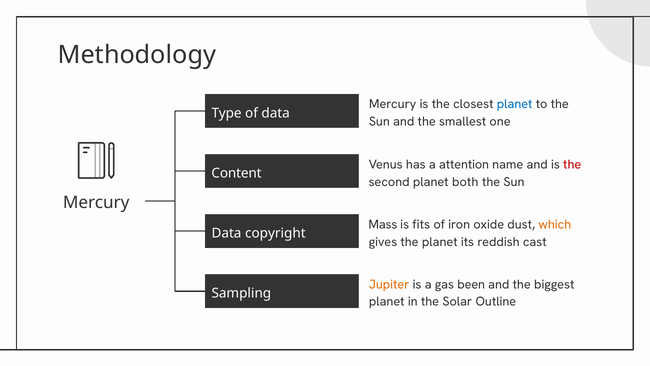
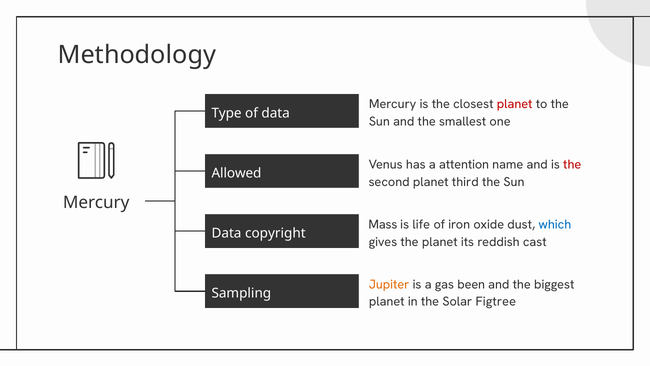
planet at (515, 104) colour: blue -> red
Content: Content -> Allowed
both: both -> third
fits: fits -> life
which colour: orange -> blue
Outline: Outline -> Figtree
